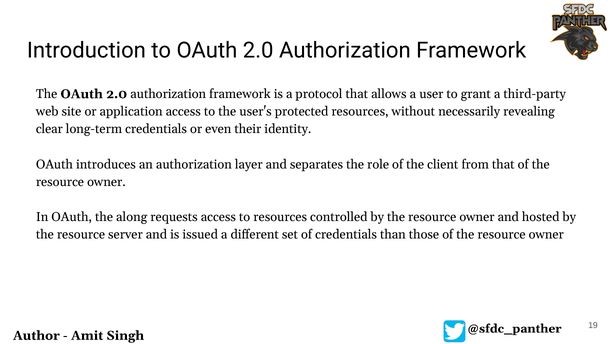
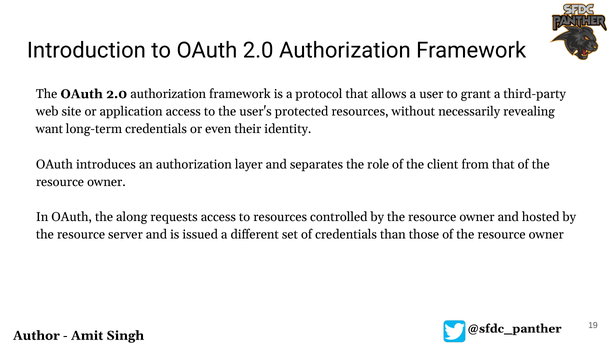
clear: clear -> want
